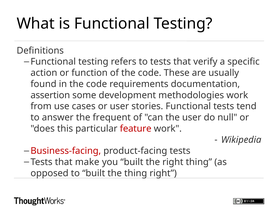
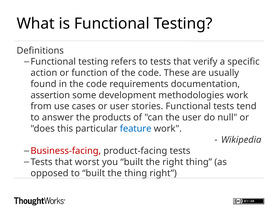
frequent: frequent -> products
feature colour: red -> blue
make: make -> worst
